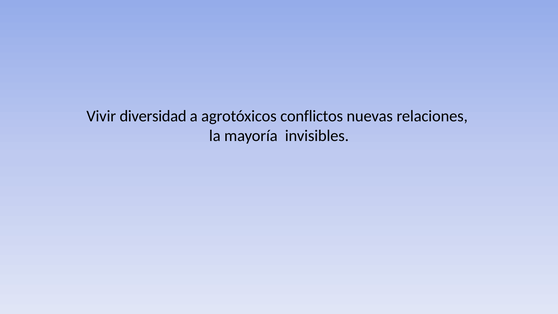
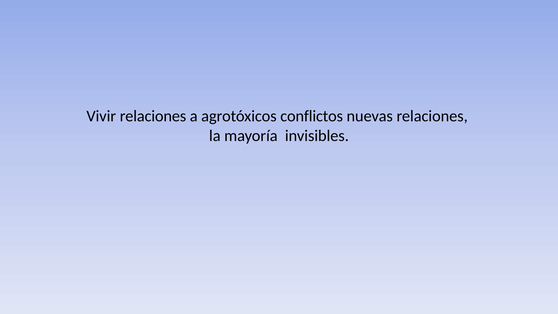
Vivir diversidad: diversidad -> relaciones
